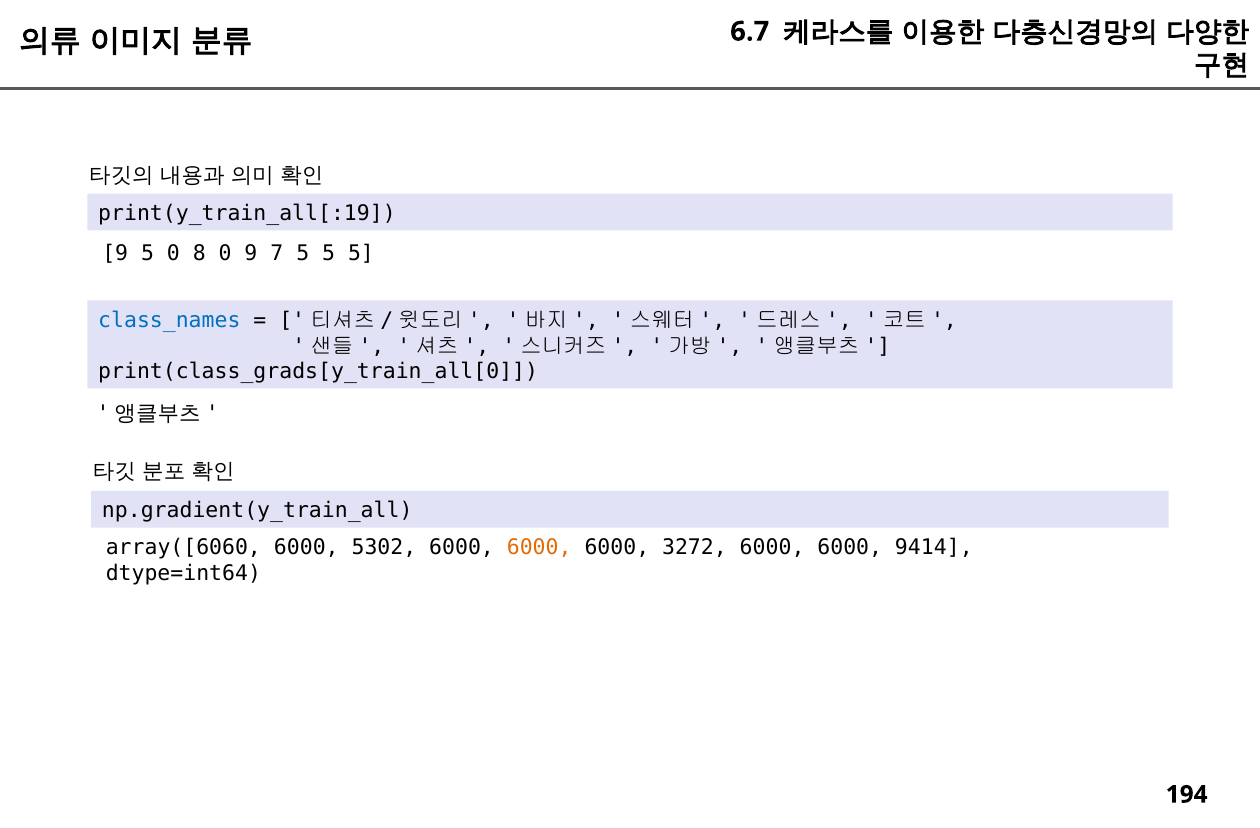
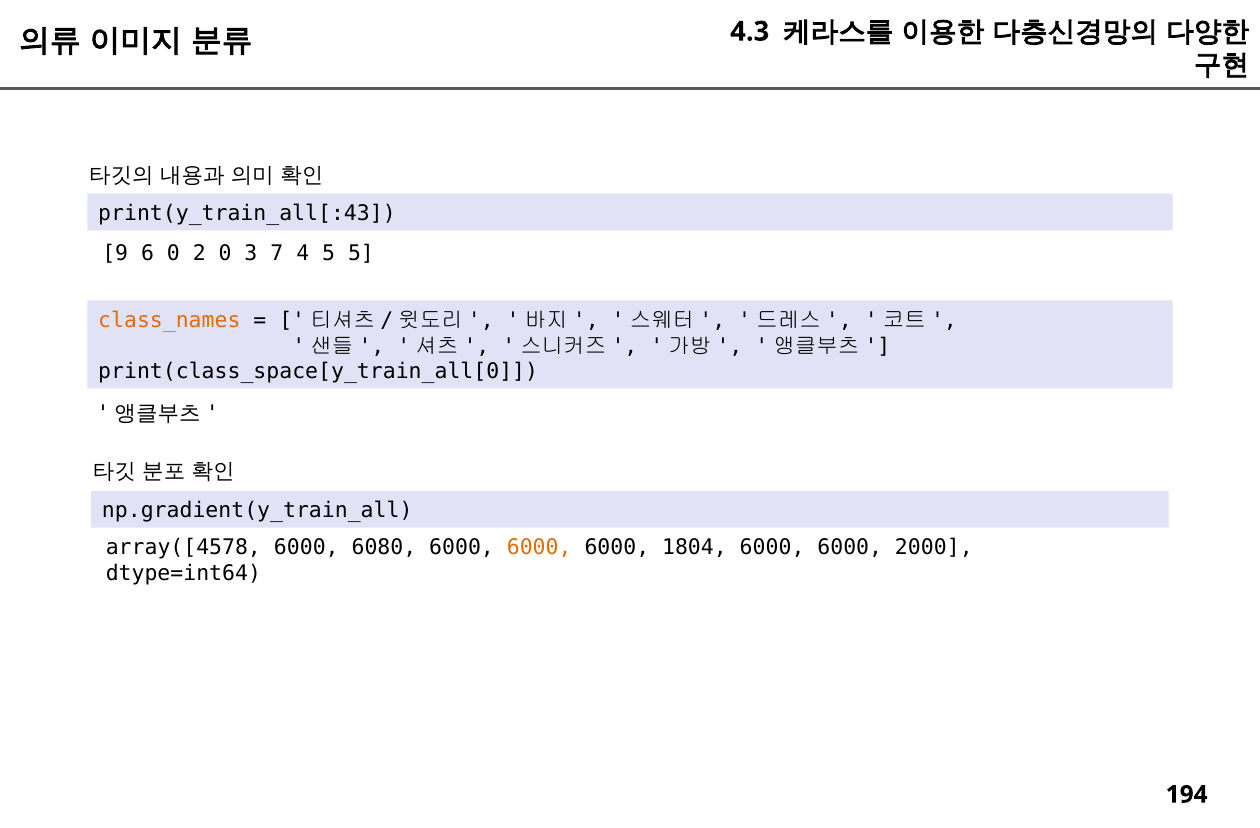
6.7: 6.7 -> 4.3
print(y_train_all[:19: print(y_train_all[:19 -> print(y_train_all[:43
9 5: 5 -> 6
8: 8 -> 2
0 9: 9 -> 3
7 5: 5 -> 4
class_names colour: blue -> orange
print(class_grads[y_train_all[0: print(class_grads[y_train_all[0 -> print(class_space[y_train_all[0
array([6060: array([6060 -> array([4578
5302: 5302 -> 6080
3272: 3272 -> 1804
9414: 9414 -> 2000
